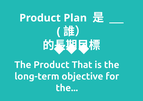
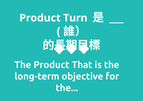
Plan: Plan -> Turn
